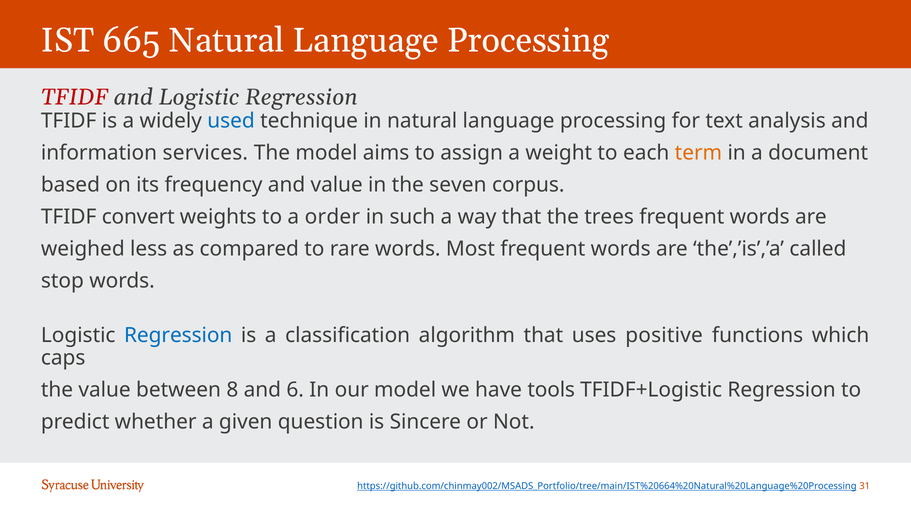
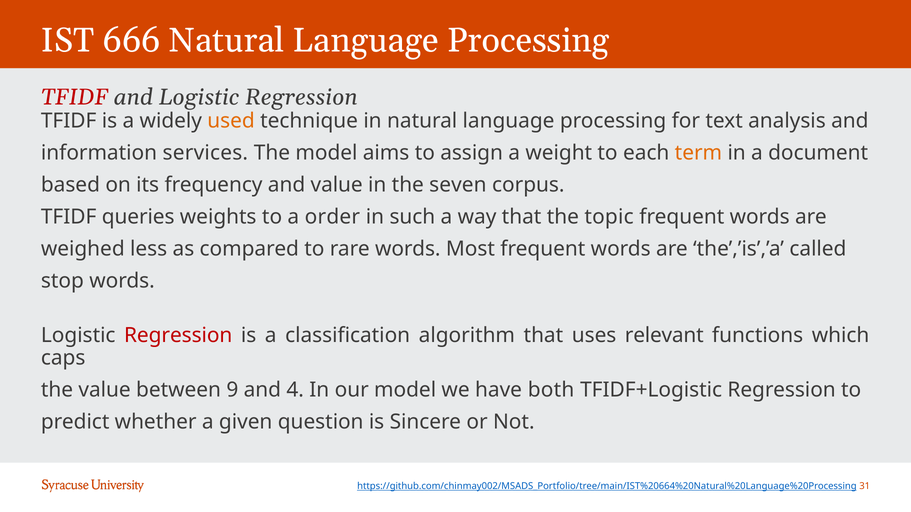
665: 665 -> 666
used colour: blue -> orange
convert: convert -> queries
trees: trees -> topic
Regression at (178, 336) colour: blue -> red
positive: positive -> relevant
8: 8 -> 9
6: 6 -> 4
tools: tools -> both
